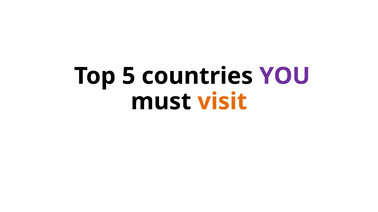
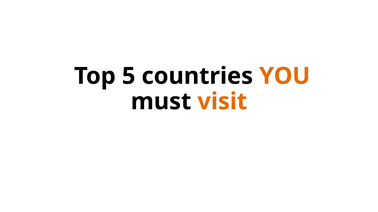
YOU colour: purple -> orange
